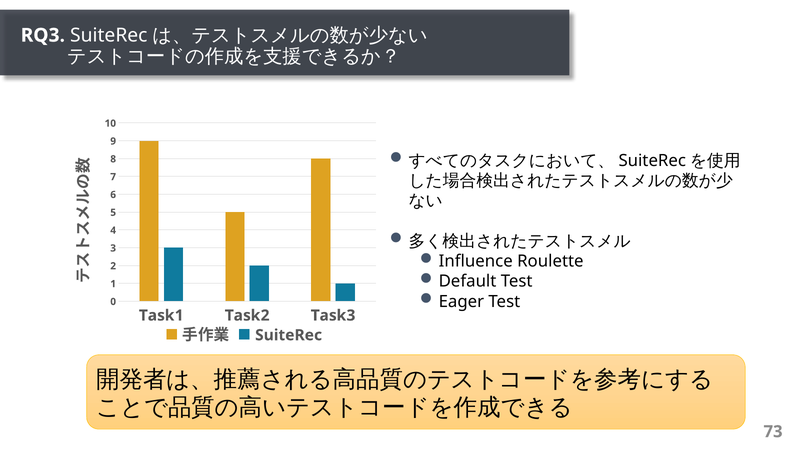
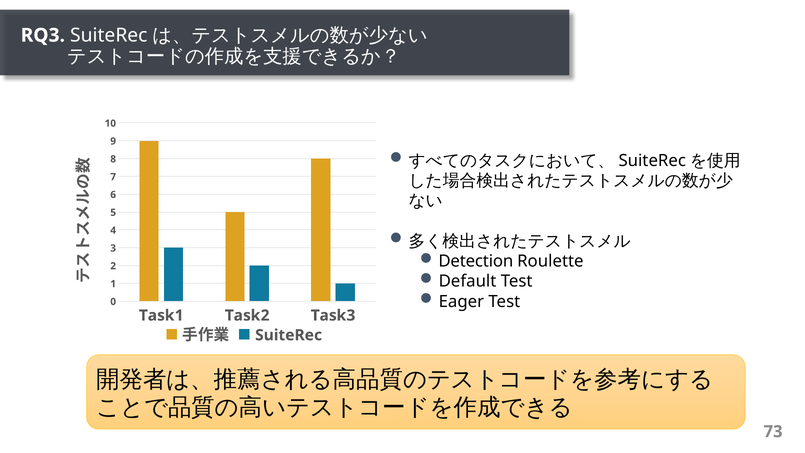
Inﬂuence: Inﬂuence -> Detection
